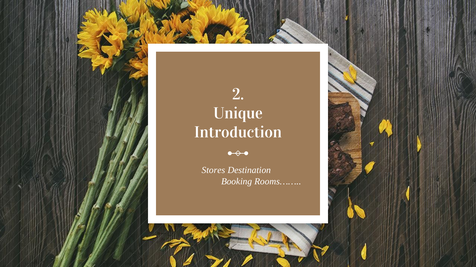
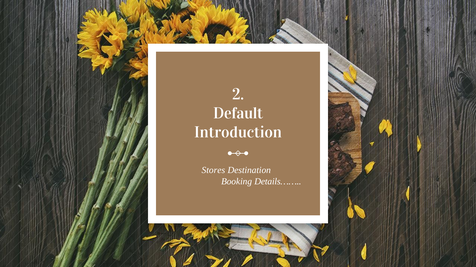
Unique: Unique -> Default
Rooms……: Rooms…… -> Details……
